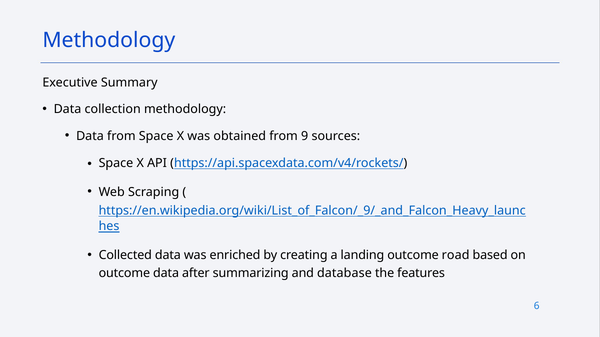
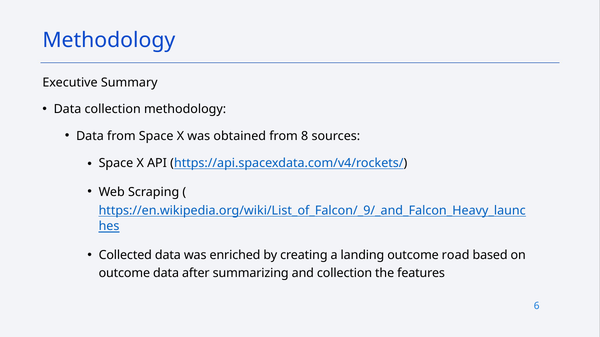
9: 9 -> 8
and database: database -> collection
